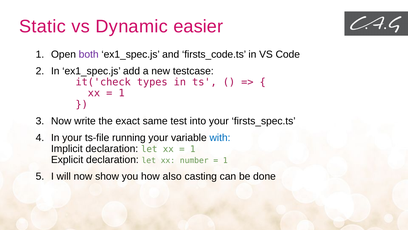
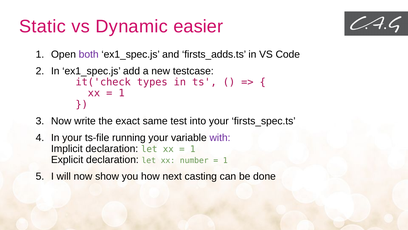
firsts_code.ts: firsts_code.ts -> firsts_adds.ts
with colour: blue -> purple
also: also -> next
